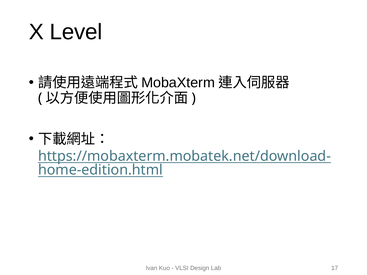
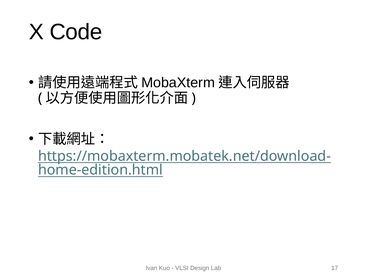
Level: Level -> Code
